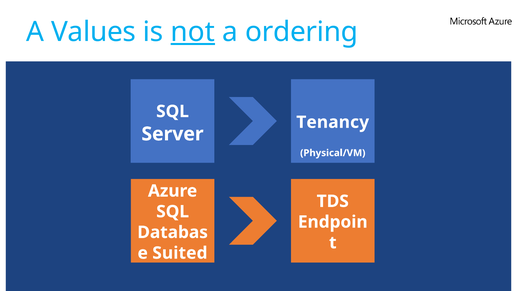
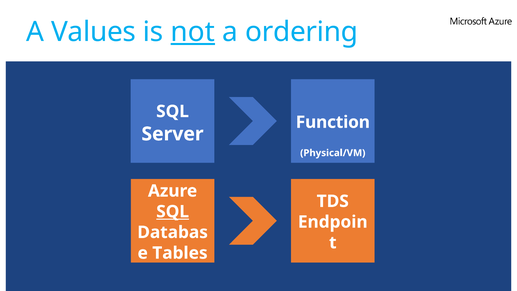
Tenancy: Tenancy -> Function
SQL at (173, 211) underline: none -> present
Suited: Suited -> Tables
